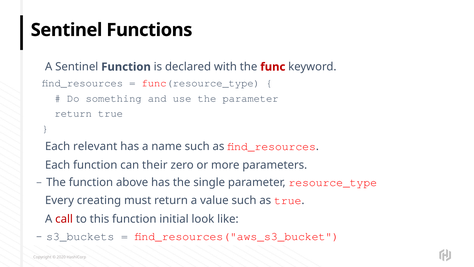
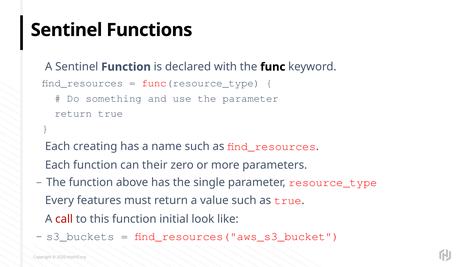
func colour: red -> black
relevant: relevant -> creating
creating: creating -> features
